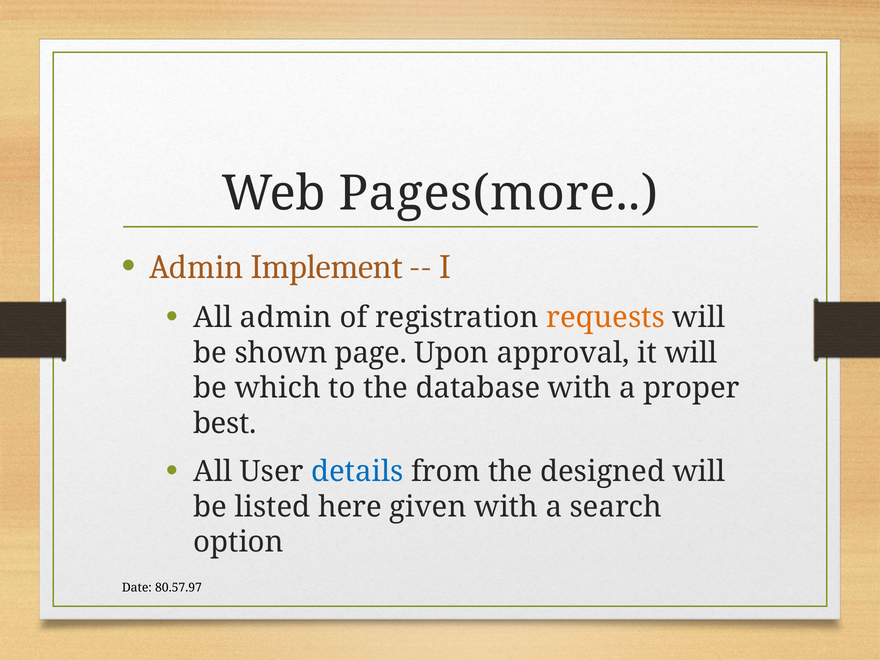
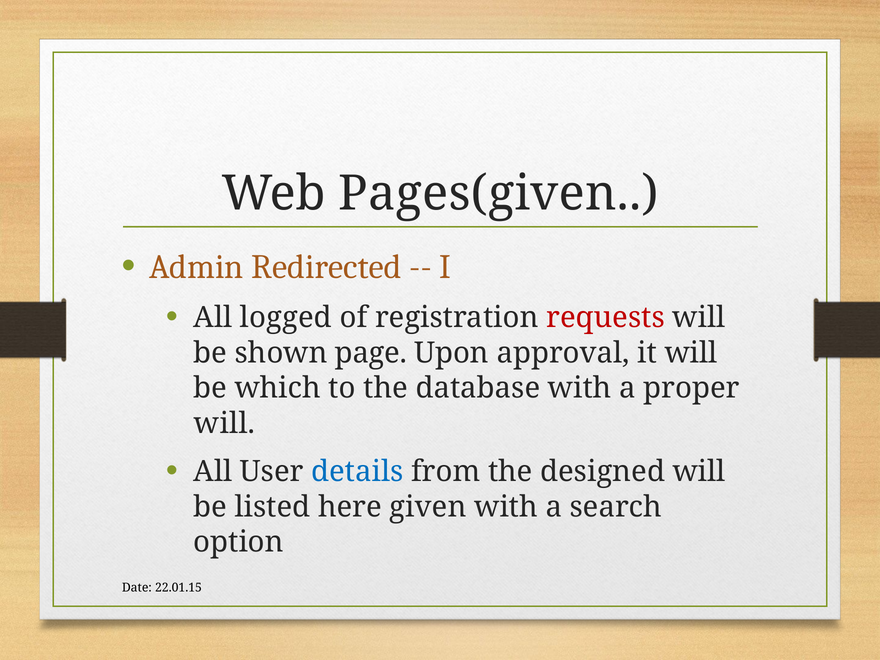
Pages(more: Pages(more -> Pages(given
Implement: Implement -> Redirected
All admin: admin -> logged
requests colour: orange -> red
best at (225, 423): best -> will
80.57.97: 80.57.97 -> 22.01.15
